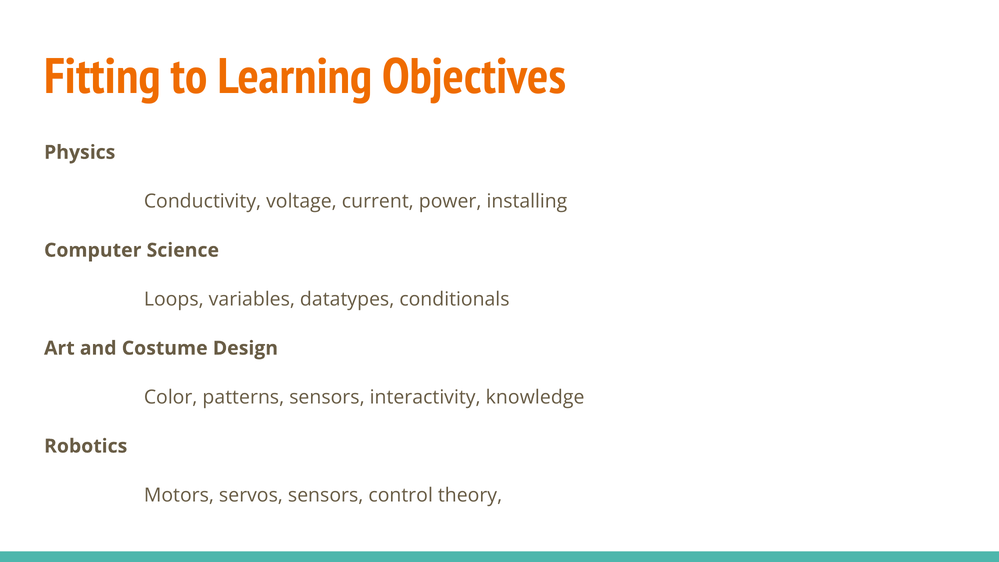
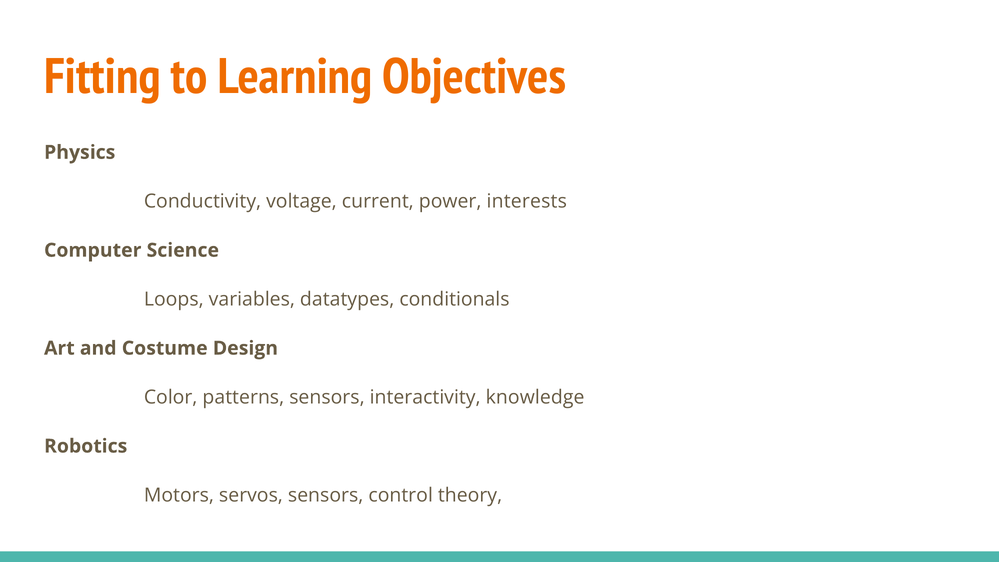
installing: installing -> interests
